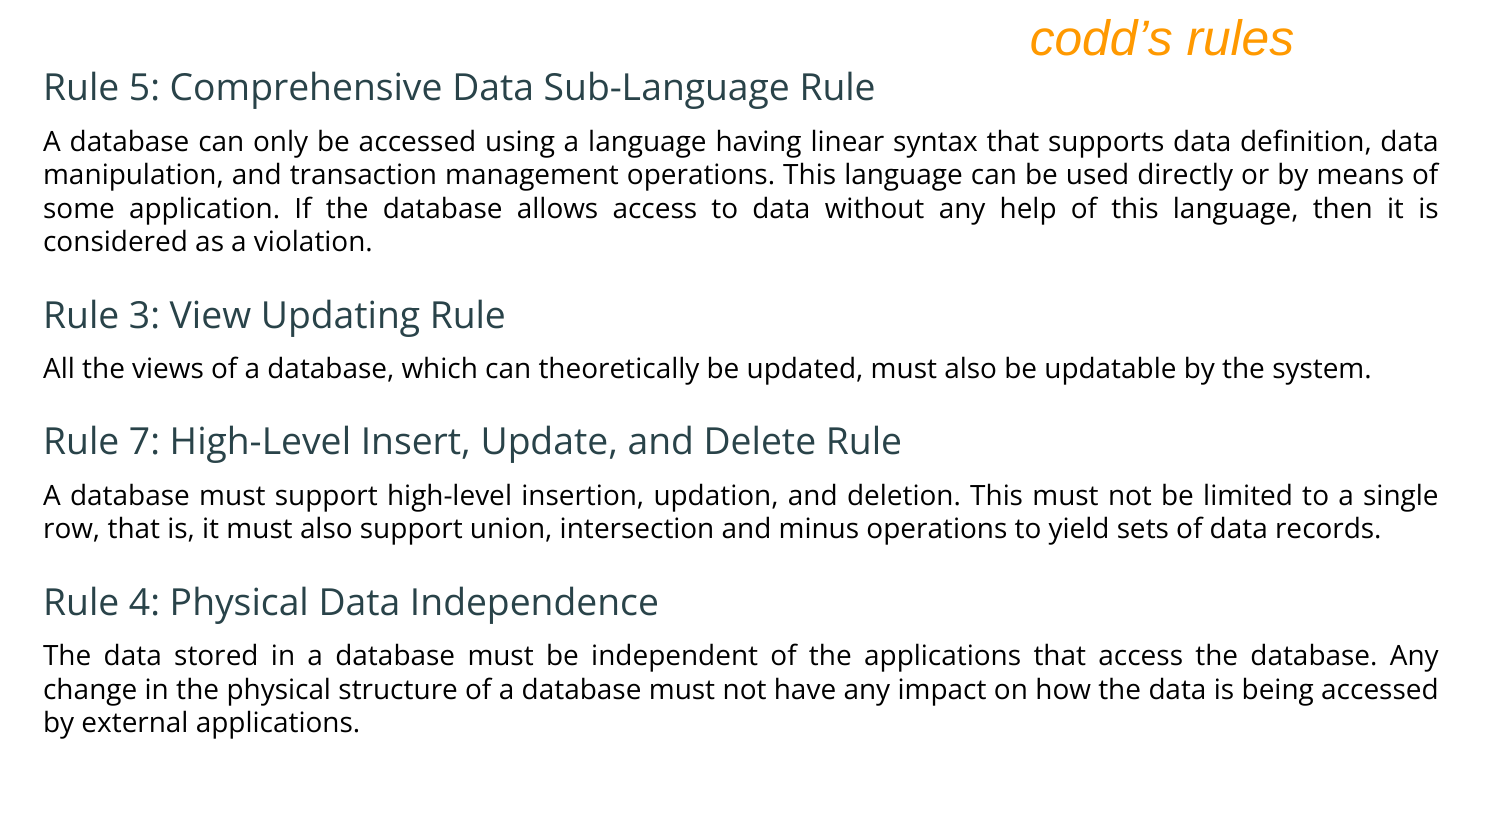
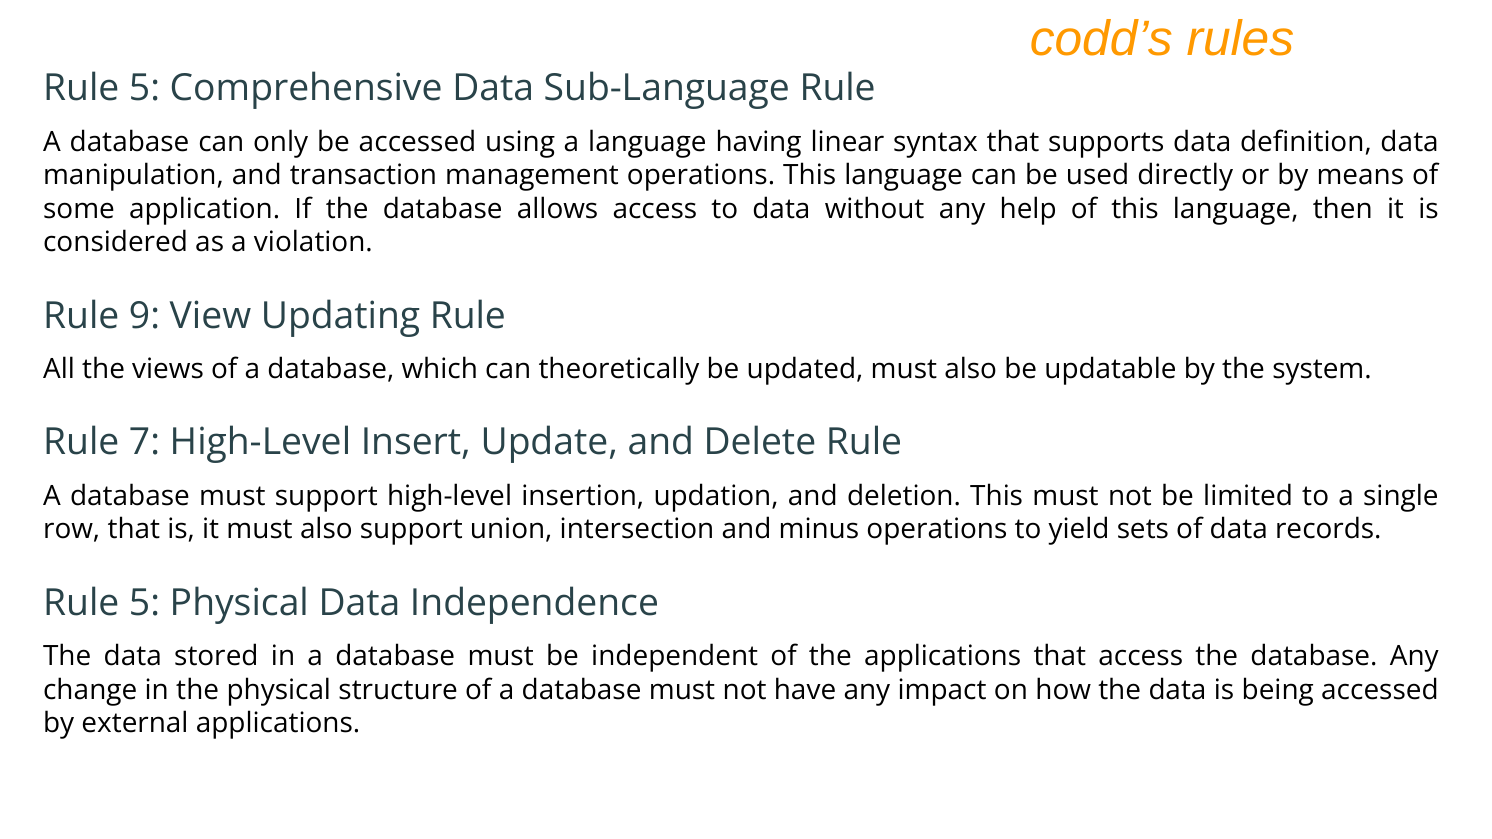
3: 3 -> 9
4 at (144, 603): 4 -> 5
